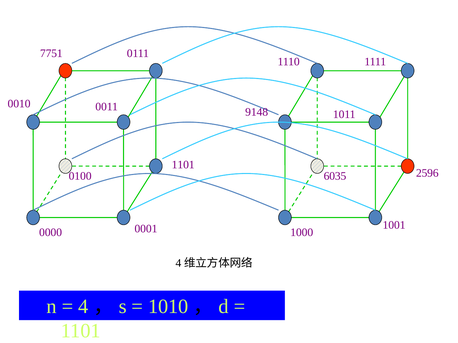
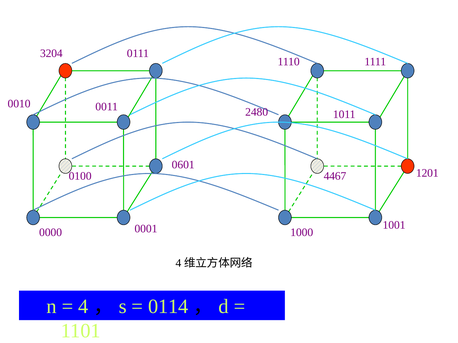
7751: 7751 -> 3204
9148: 9148 -> 2480
1101 at (183, 165): 1101 -> 0601
2596: 2596 -> 1201
6035: 6035 -> 4467
1010: 1010 -> 0114
